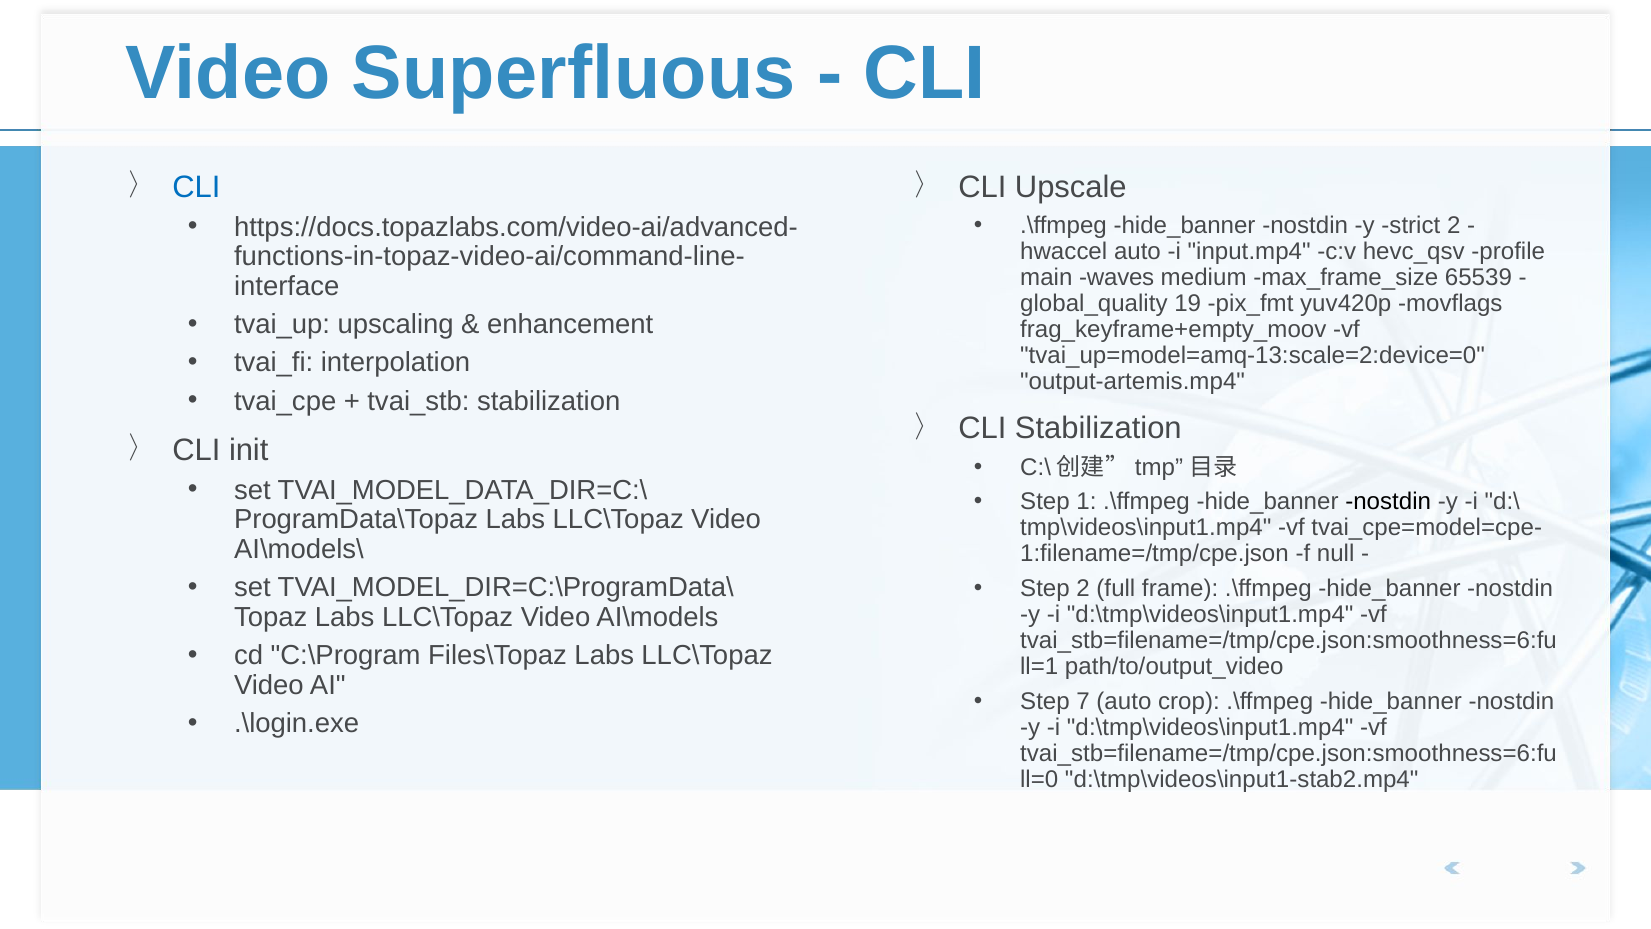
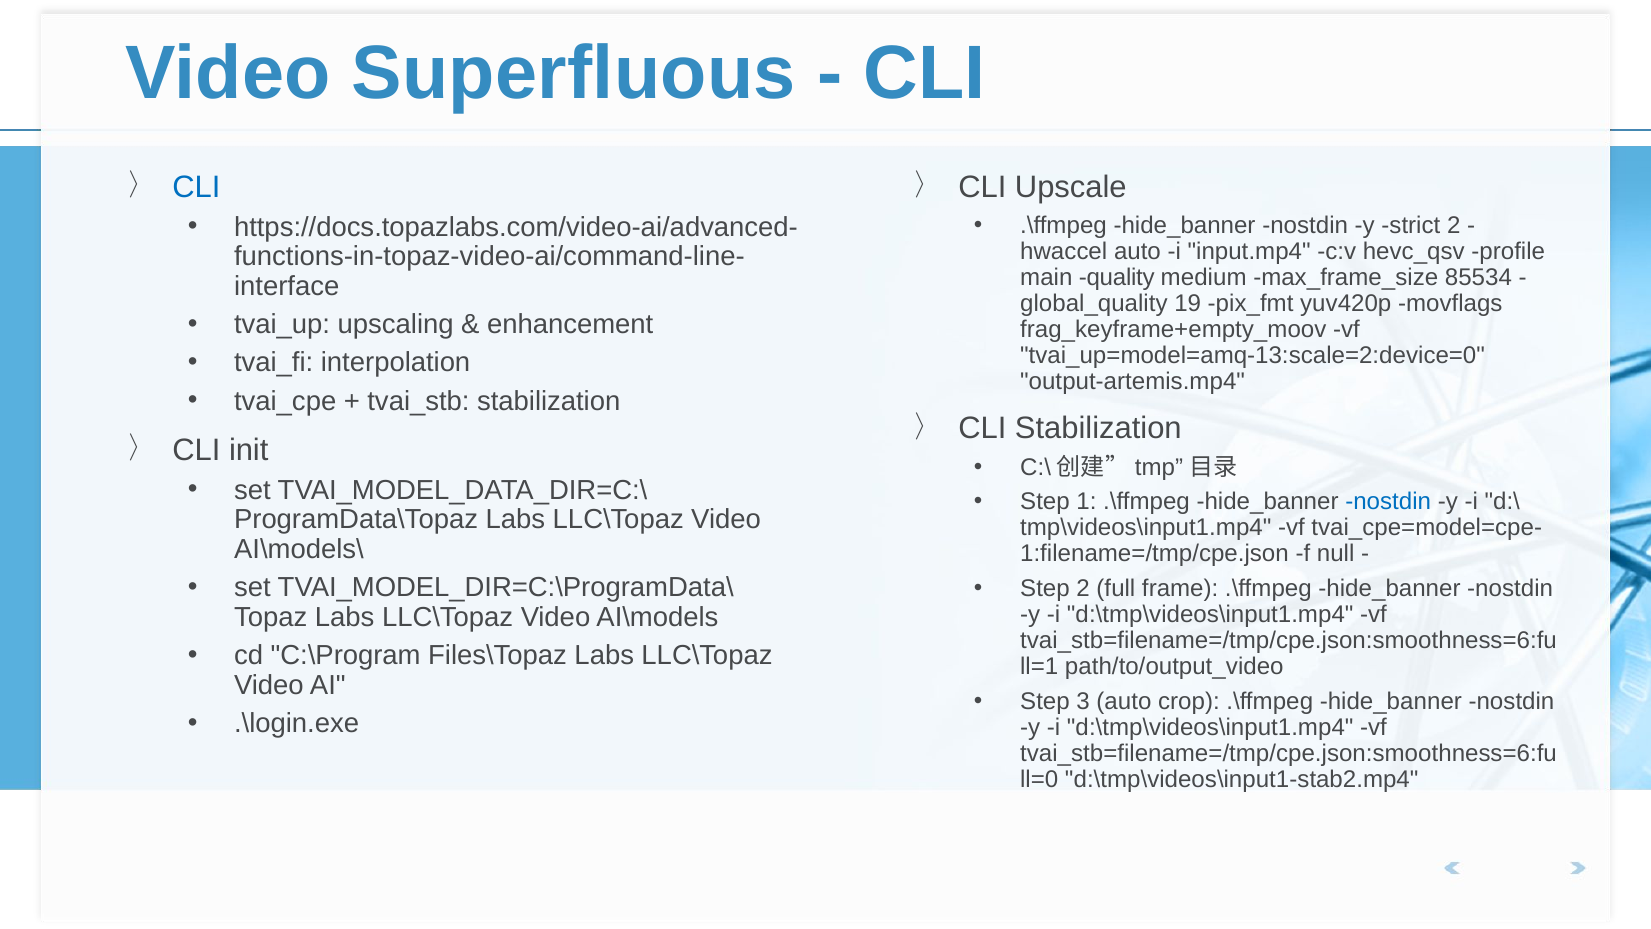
waves: waves -> quality
65539: 65539 -> 85534
nostdin at (1388, 502) colour: black -> blue
7: 7 -> 3
